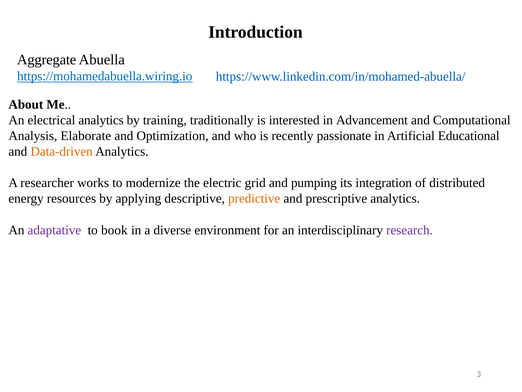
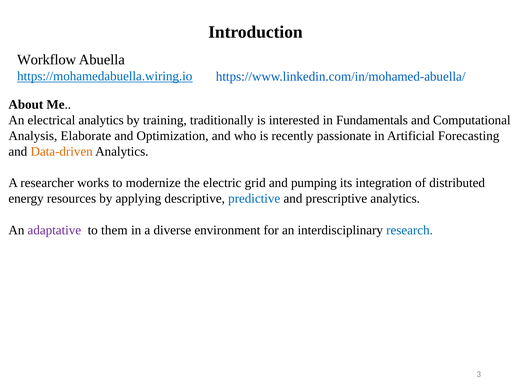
Aggregate: Aggregate -> Workflow
Advancement: Advancement -> Fundamentals
Educational: Educational -> Forecasting
predictive colour: orange -> blue
book: book -> them
research colour: purple -> blue
